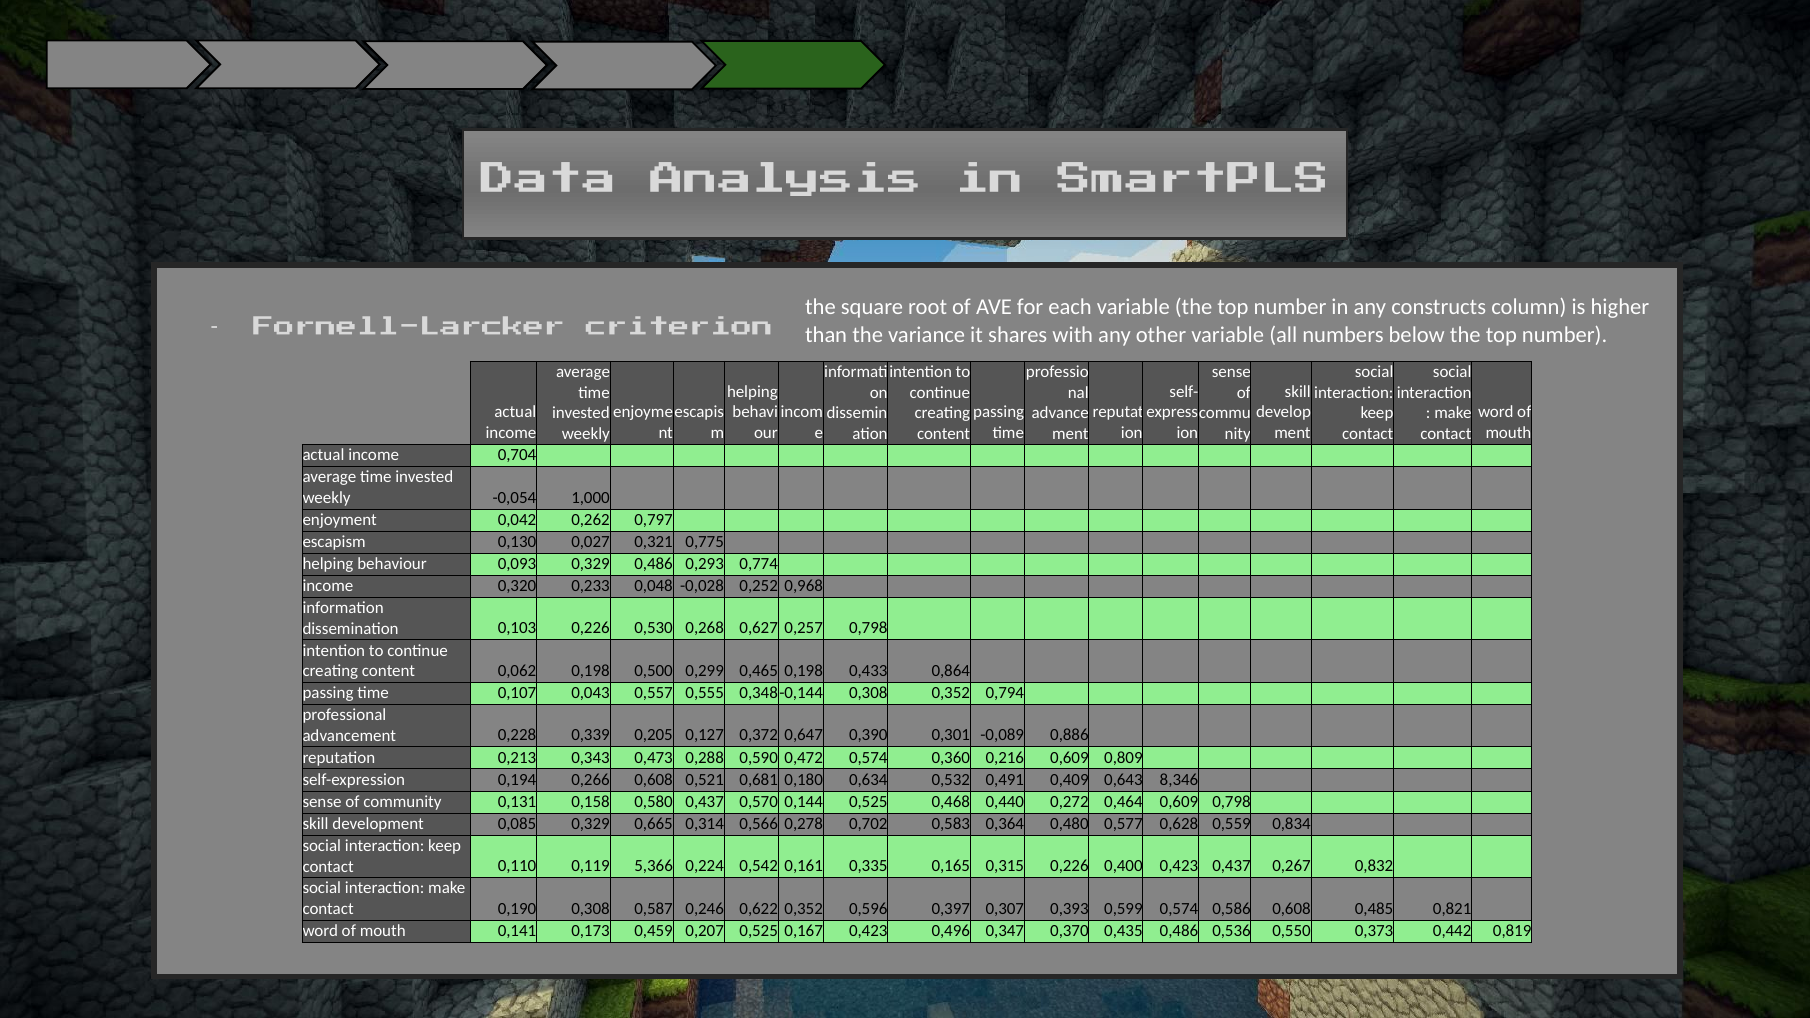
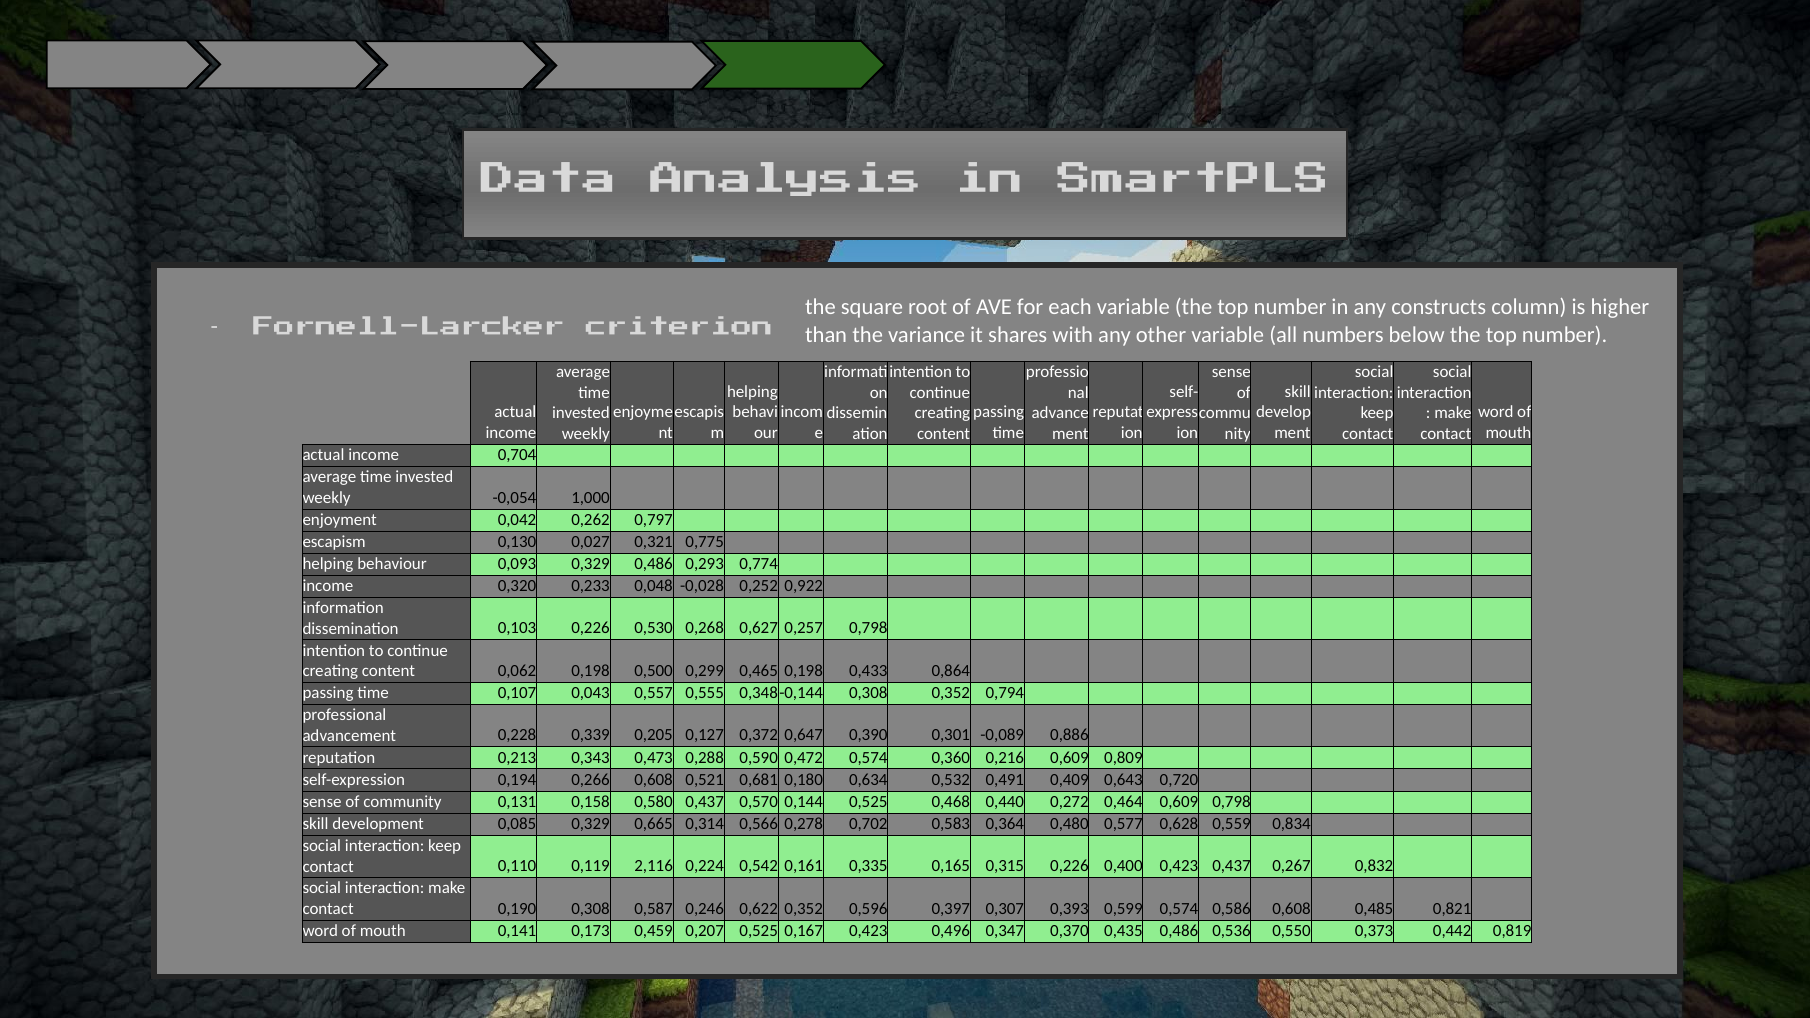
0,968: 0,968 -> 0,922
8,346: 8,346 -> 0,720
5,366: 5,366 -> 2,116
